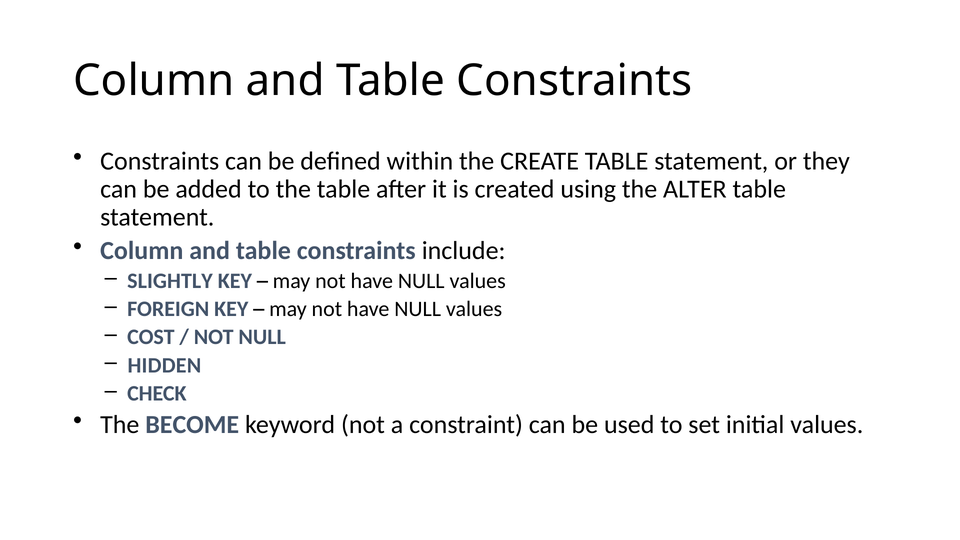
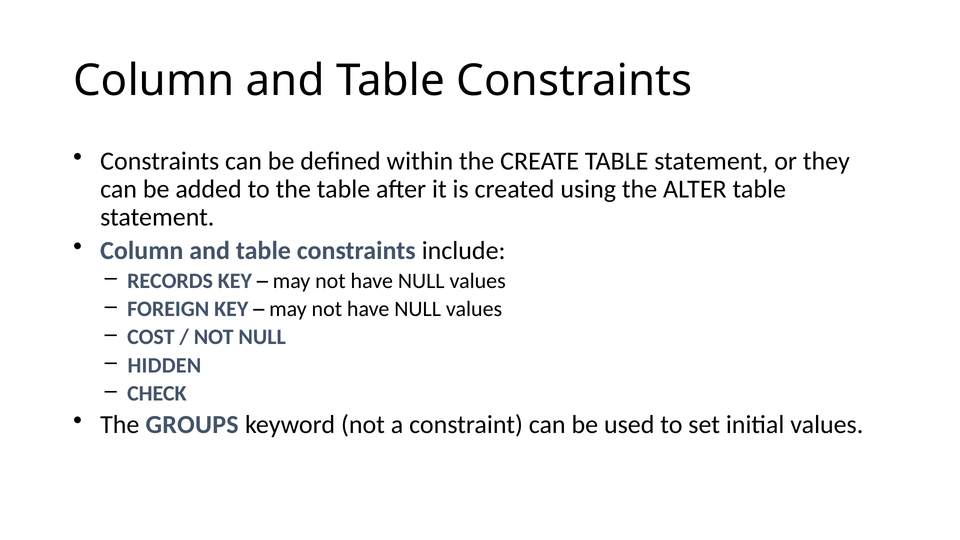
SLIGHTLY: SLIGHTLY -> RECORDS
BECOME: BECOME -> GROUPS
